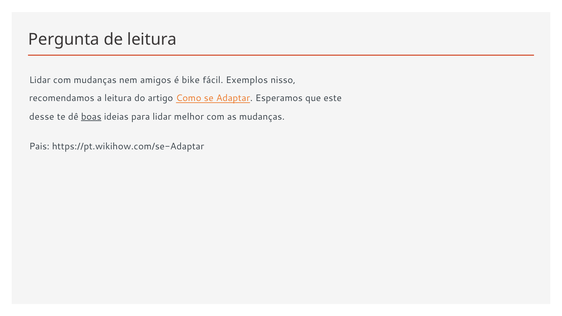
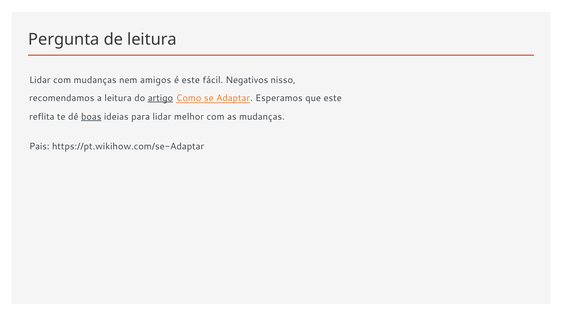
é bike: bike -> este
Exemplos: Exemplos -> Negativos
artigo underline: none -> present
desse: desse -> reflita
